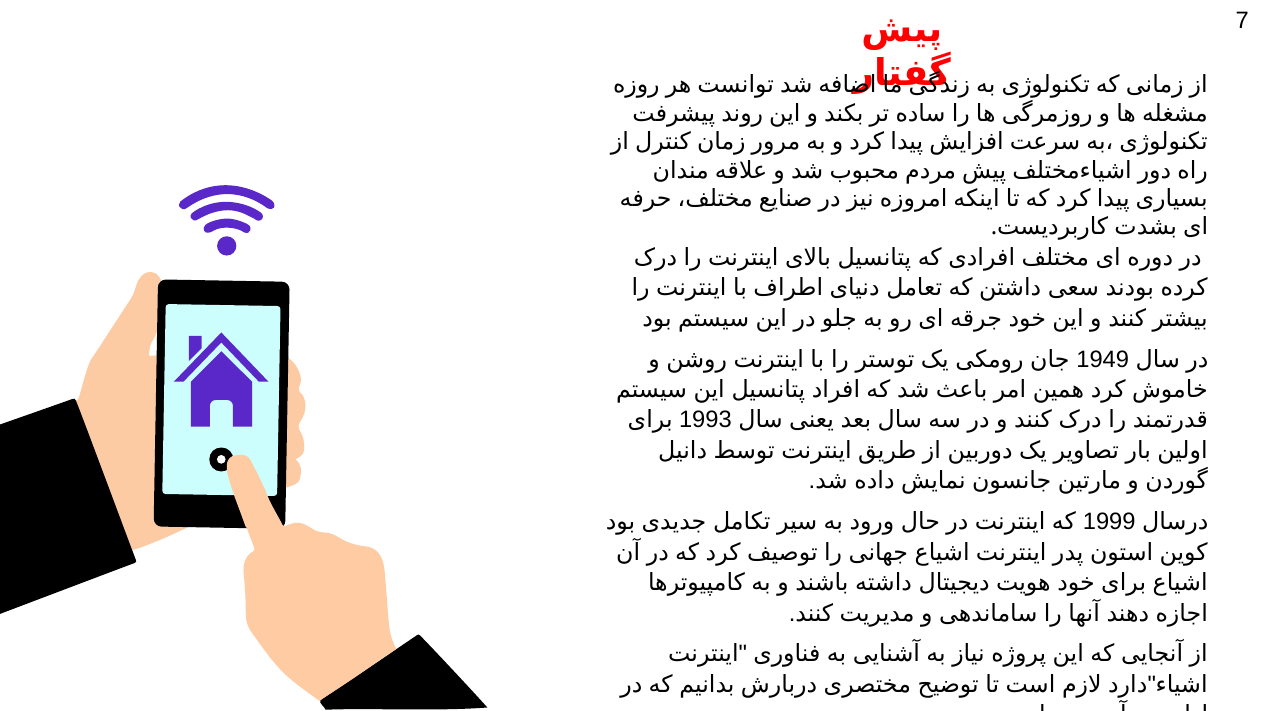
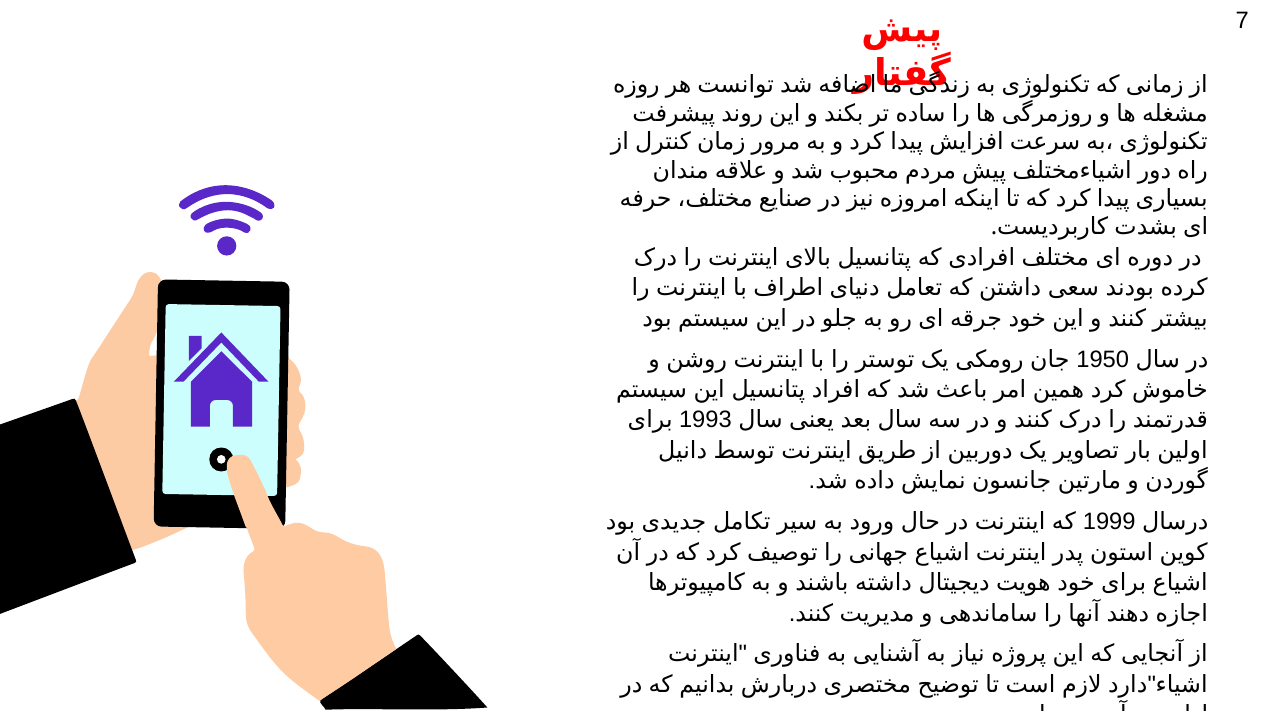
1949: 1949 -> 1950
